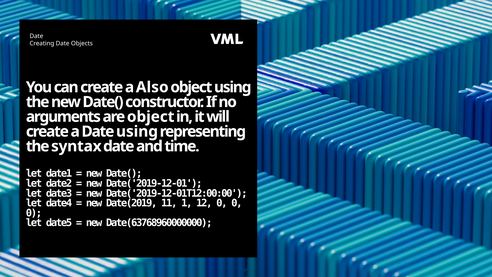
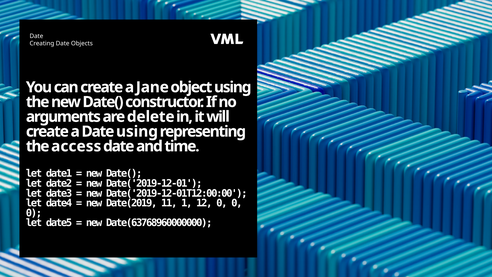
Also: Also -> Jane
are object: object -> delete
syntax: syntax -> access
